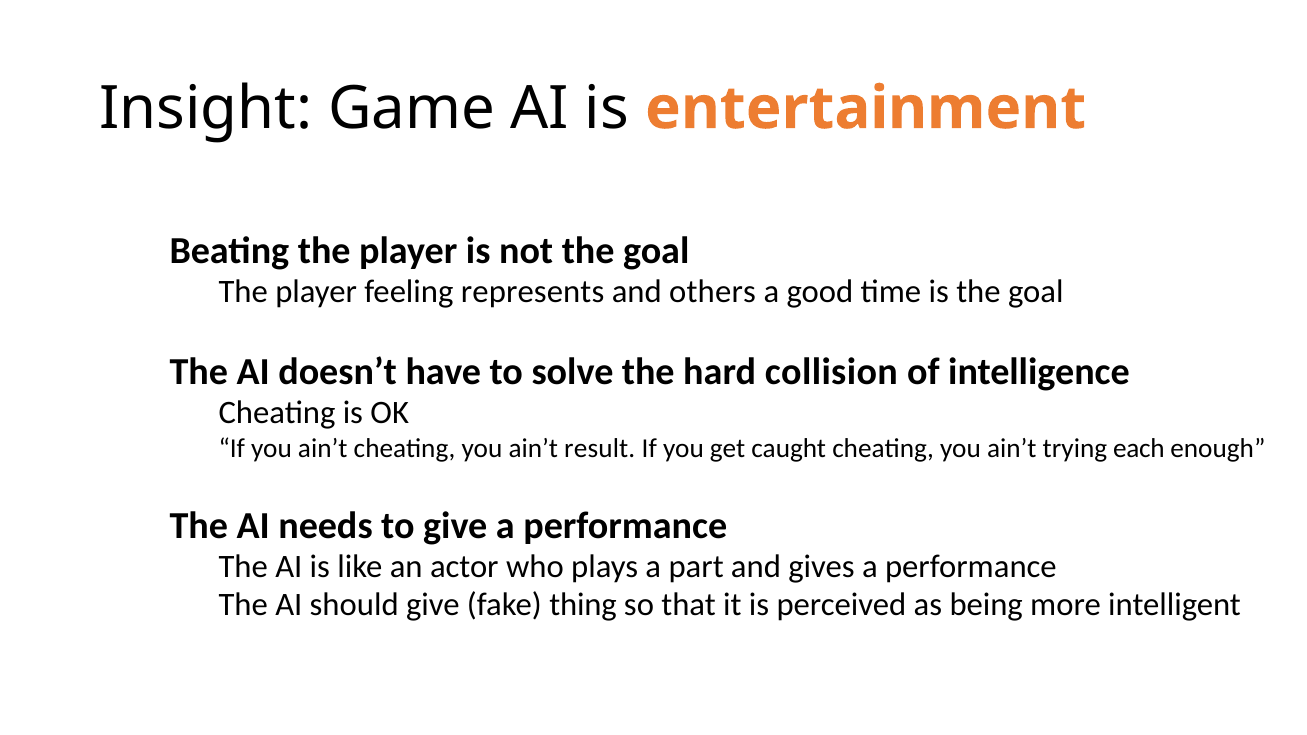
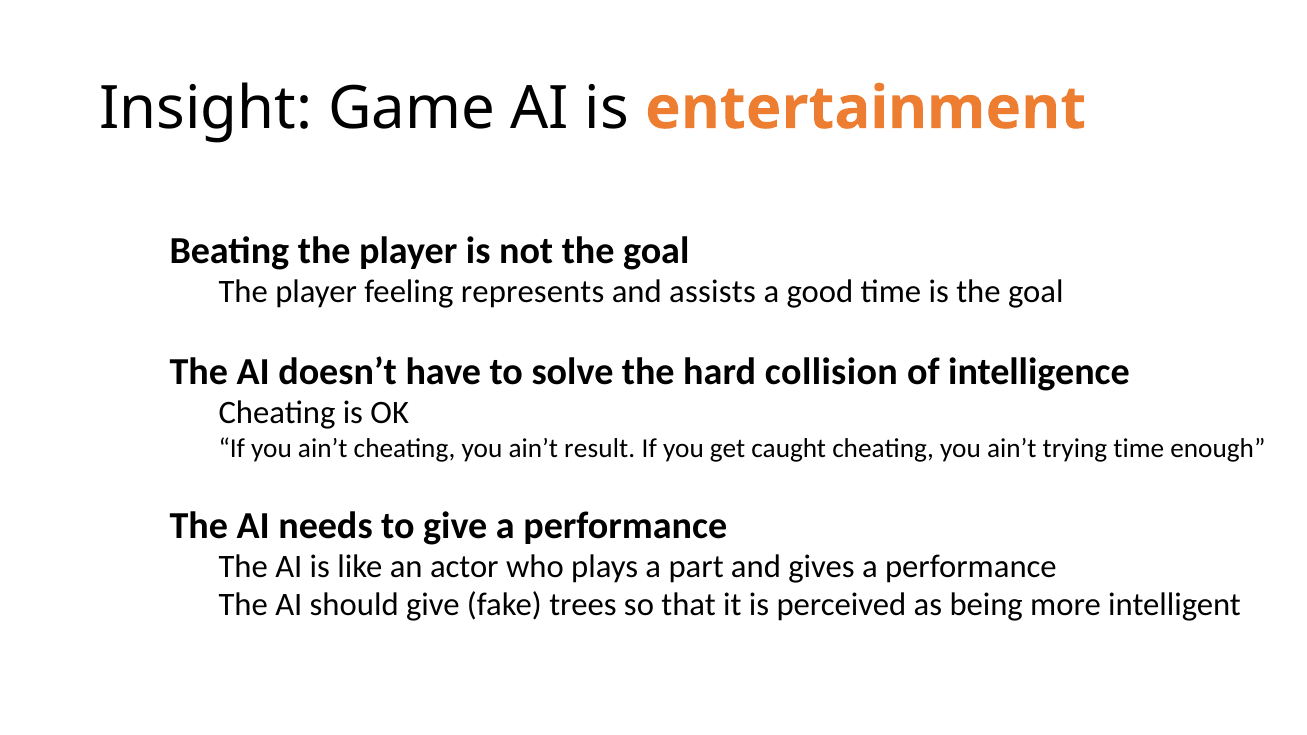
others: others -> assists
trying each: each -> time
thing: thing -> trees
